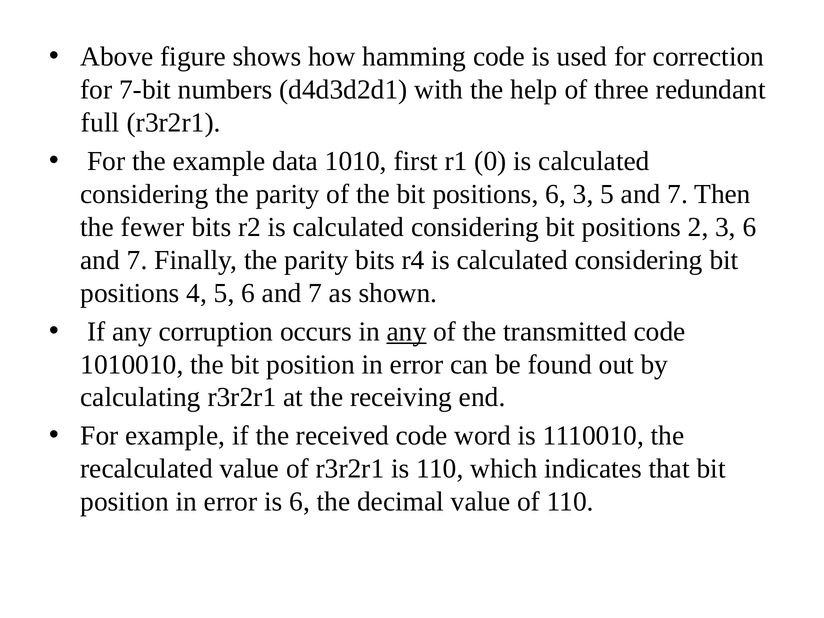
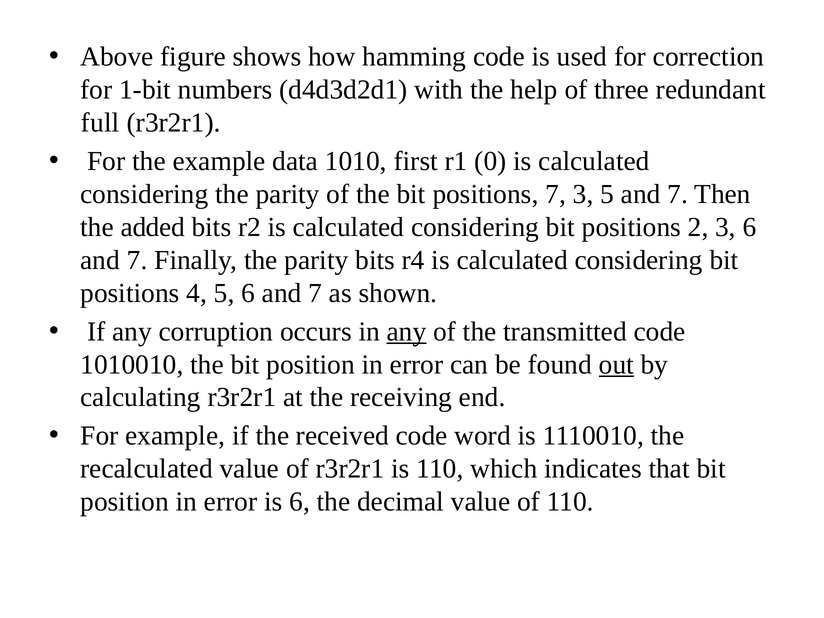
7-bit: 7-bit -> 1-bit
positions 6: 6 -> 7
fewer: fewer -> added
out underline: none -> present
